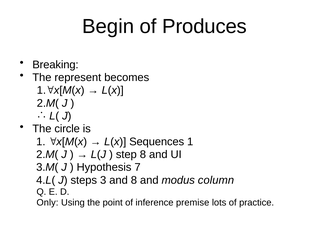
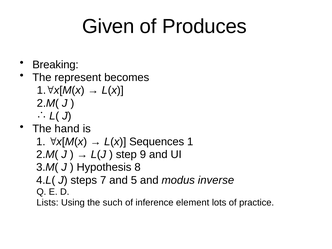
Begin: Begin -> Given
circle: circle -> hand
step 8: 8 -> 9
7: 7 -> 8
3: 3 -> 7
and 8: 8 -> 5
column: column -> inverse
Only: Only -> Lists
point: point -> such
premise: premise -> element
